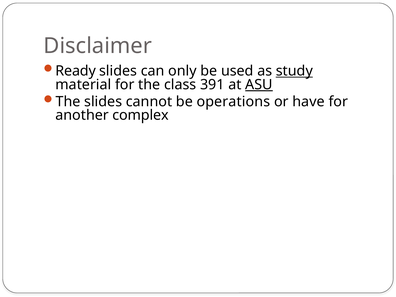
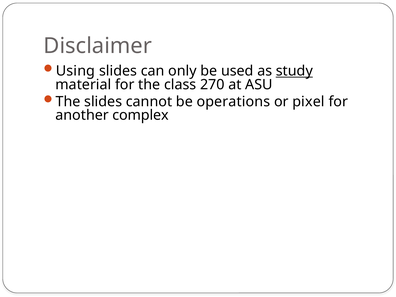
Ready: Ready -> Using
391: 391 -> 270
ASU underline: present -> none
have: have -> pixel
